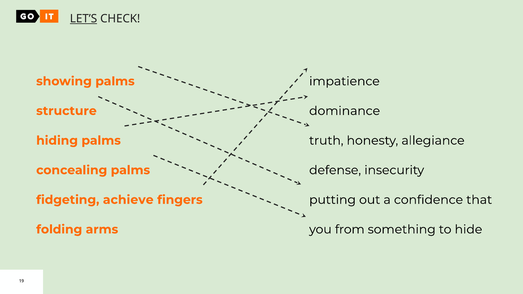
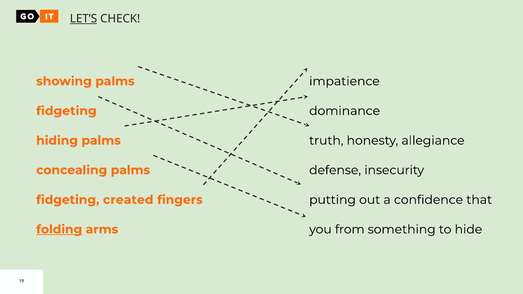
structure at (66, 111): structure -> fidgeting
achieve: achieve -> created
folding underline: none -> present
